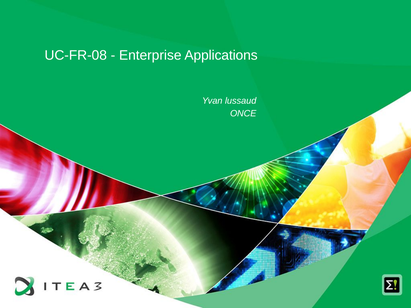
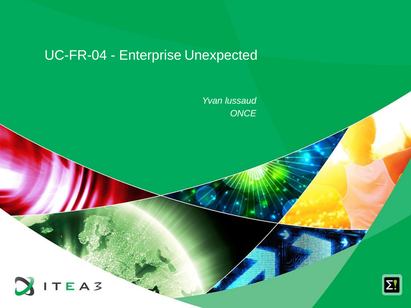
UC-FR-08: UC-FR-08 -> UC-FR-04
Applications: Applications -> Unexpected
